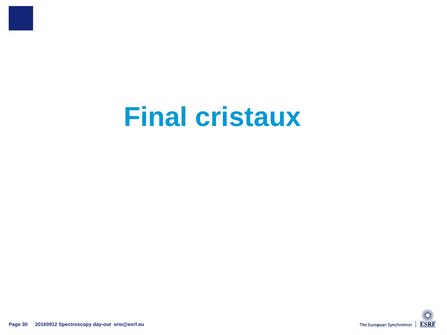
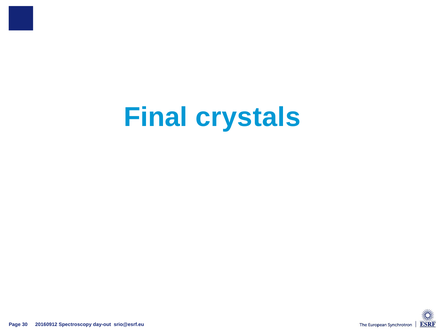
cristaux: cristaux -> crystals
